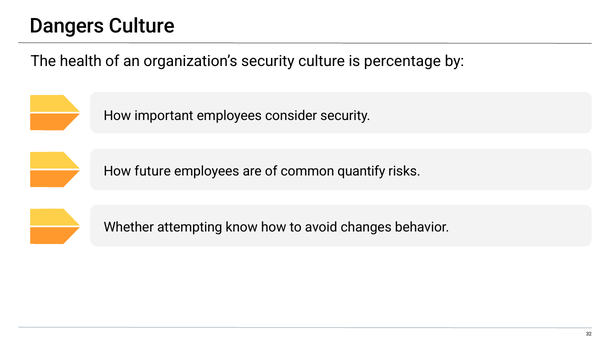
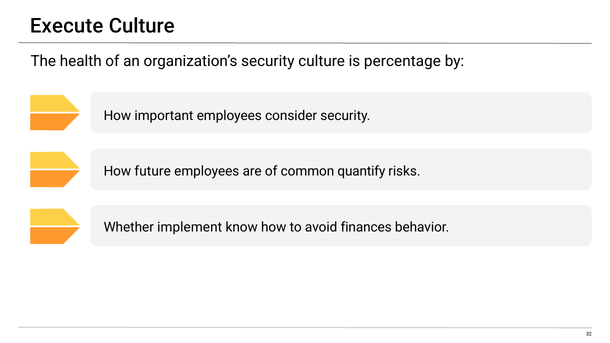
Dangers: Dangers -> Execute
attempting: attempting -> implement
changes: changes -> finances
